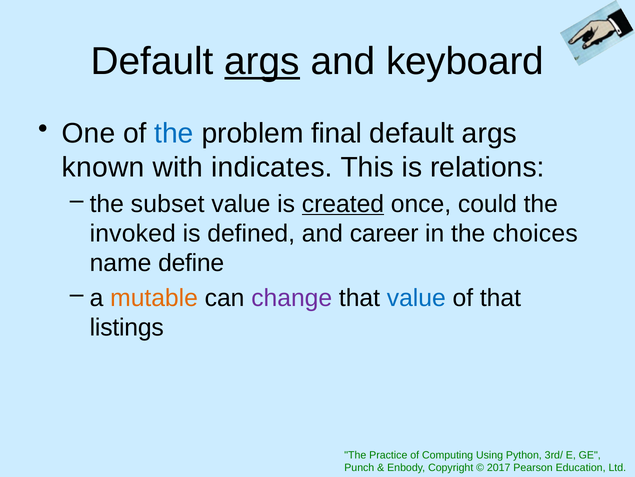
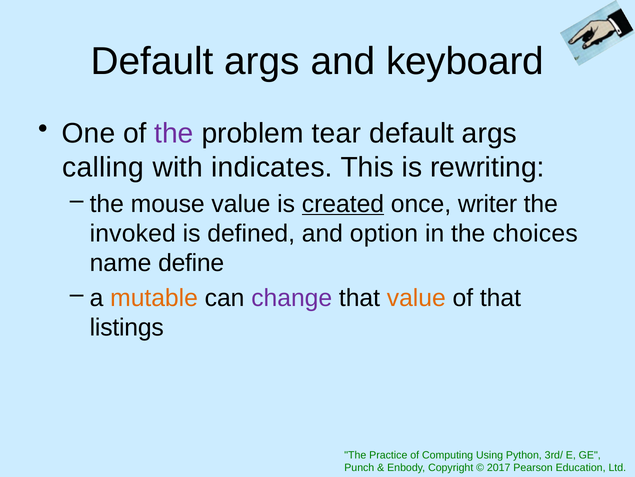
args at (262, 61) underline: present -> none
the at (174, 133) colour: blue -> purple
final: final -> tear
known: known -> calling
relations: relations -> rewriting
subset: subset -> mouse
could: could -> writer
career: career -> option
value at (416, 297) colour: blue -> orange
